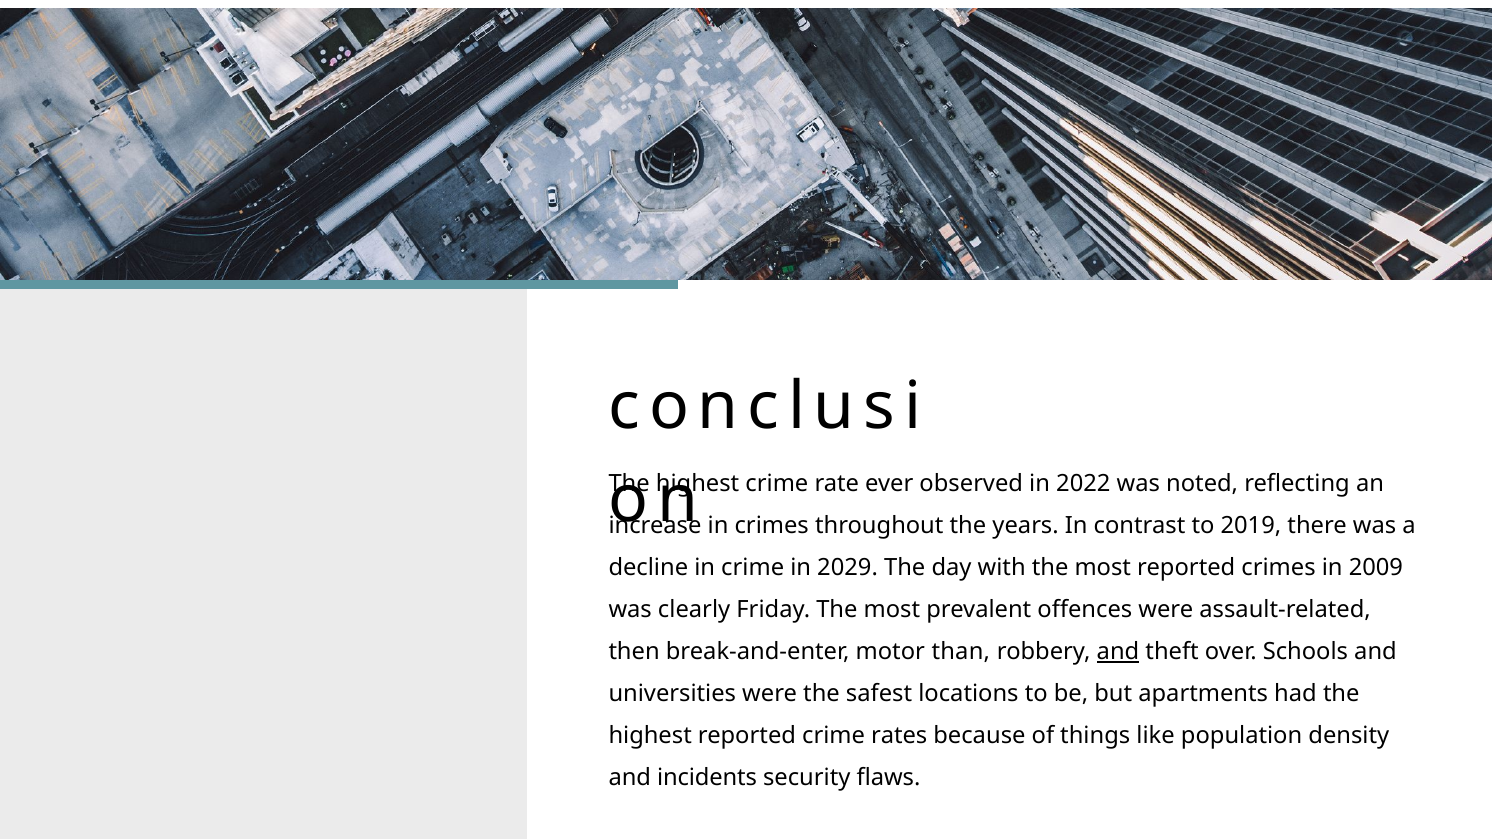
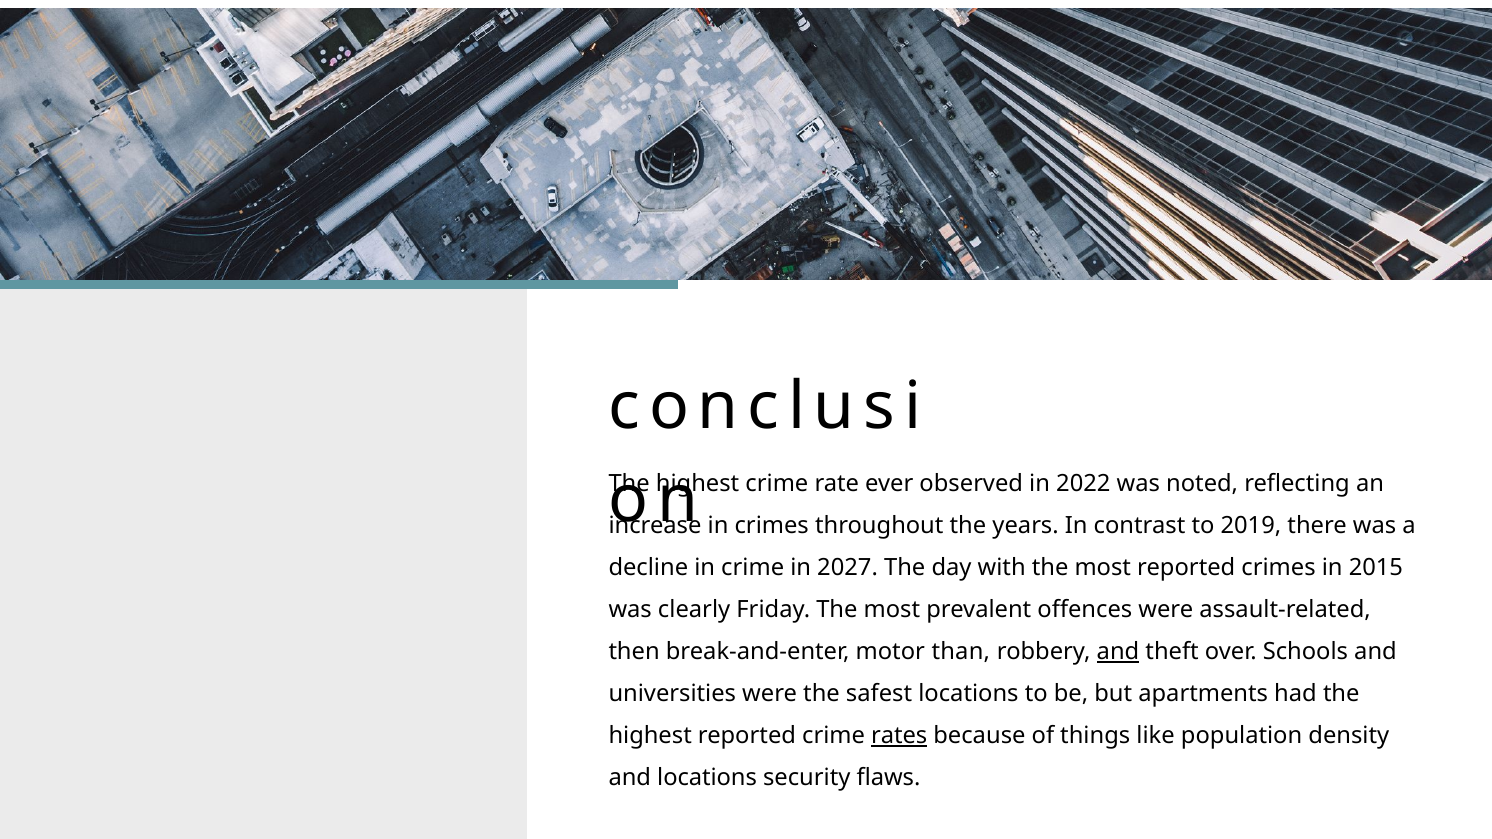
2029: 2029 -> 2027
2009: 2009 -> 2015
rates underline: none -> present
and incidents: incidents -> locations
